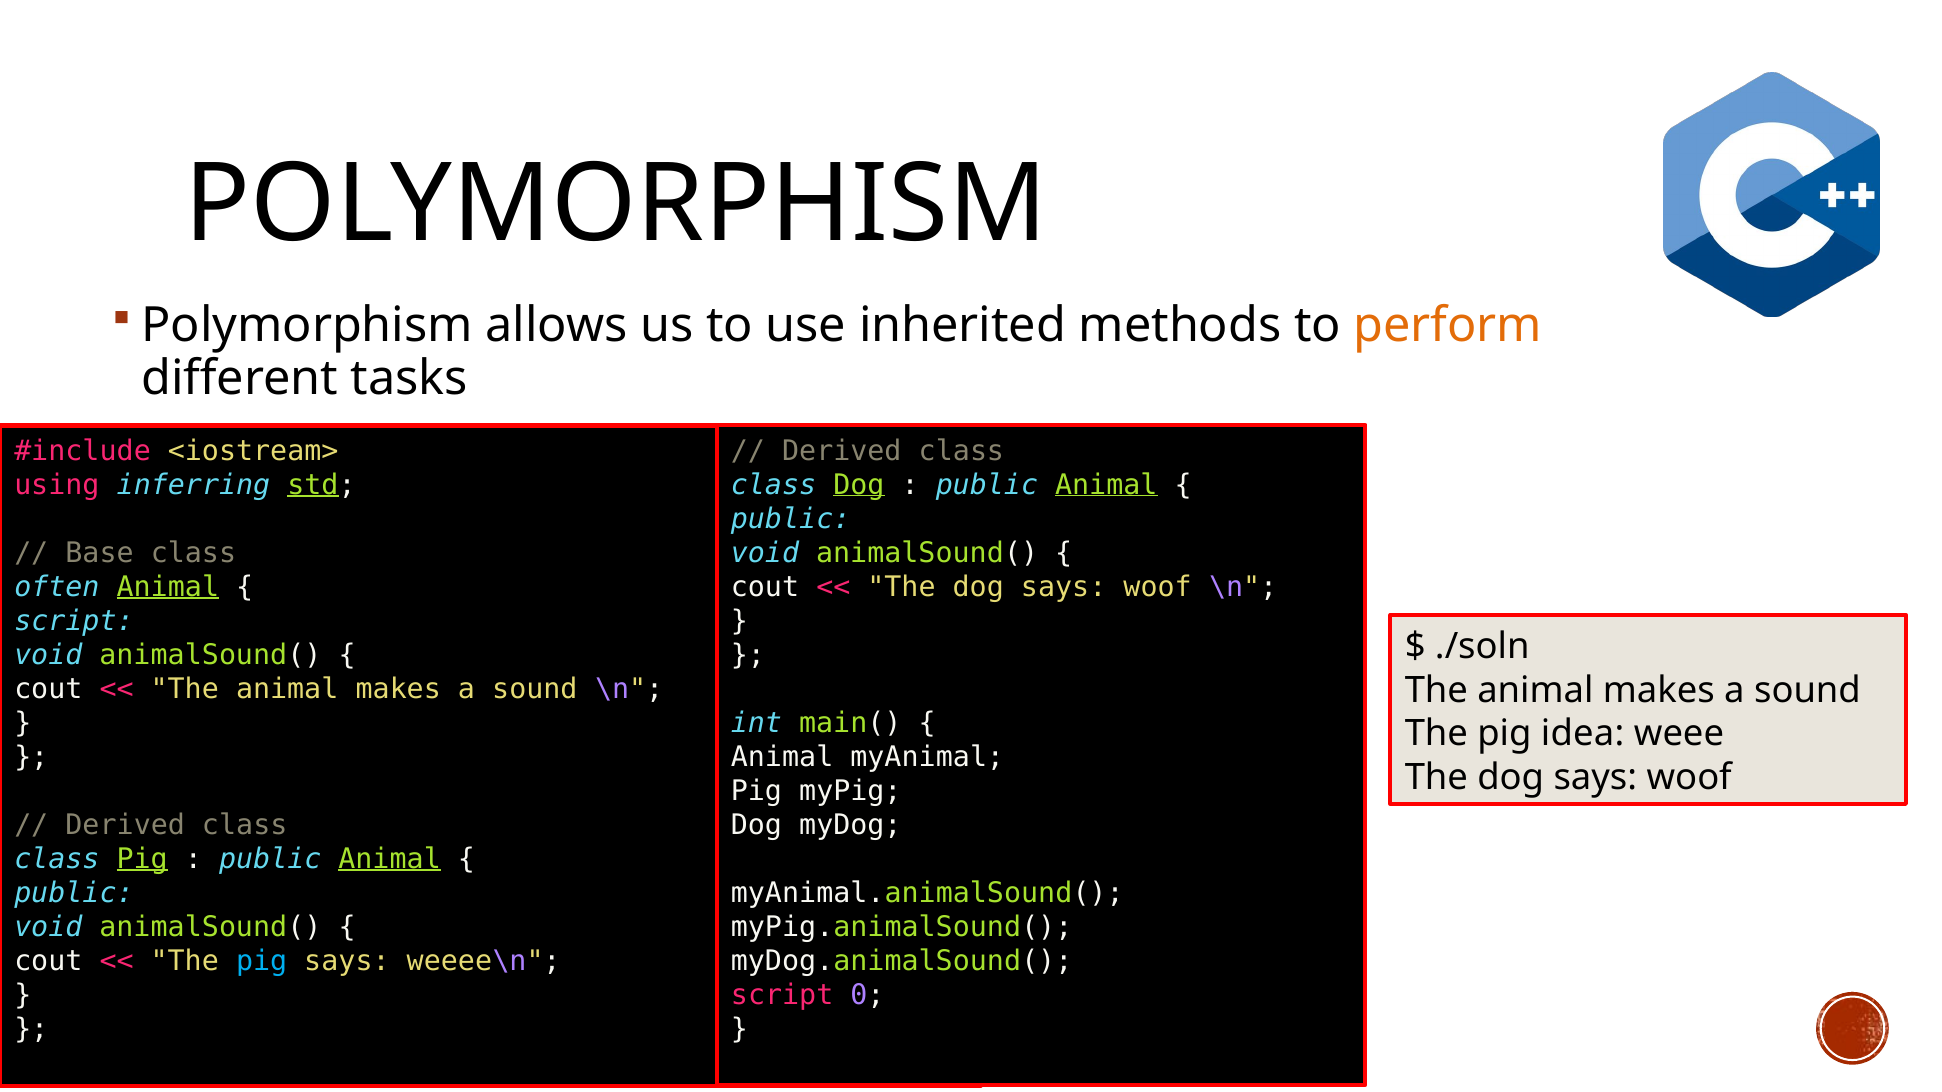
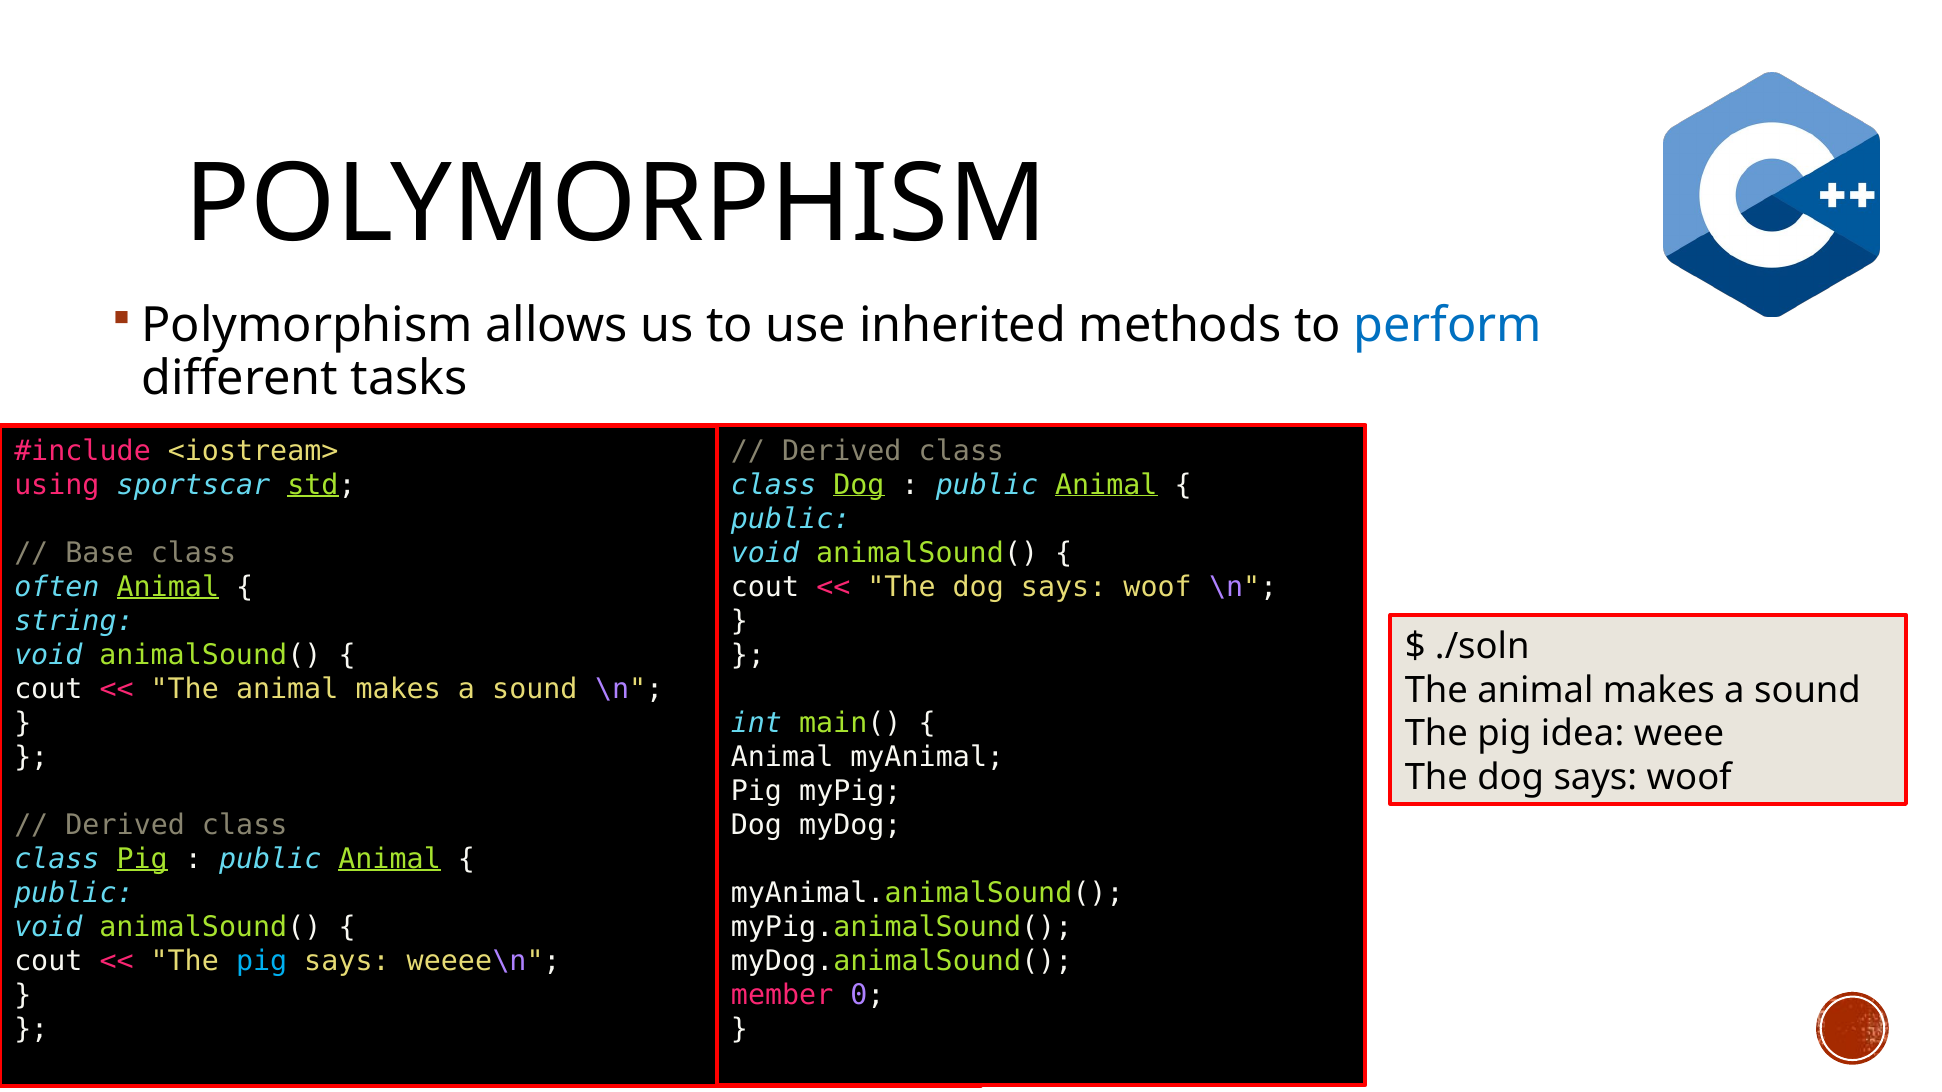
perform colour: orange -> blue
inferring: inferring -> sportscar
script at (74, 622): script -> string
script at (782, 995): script -> member
